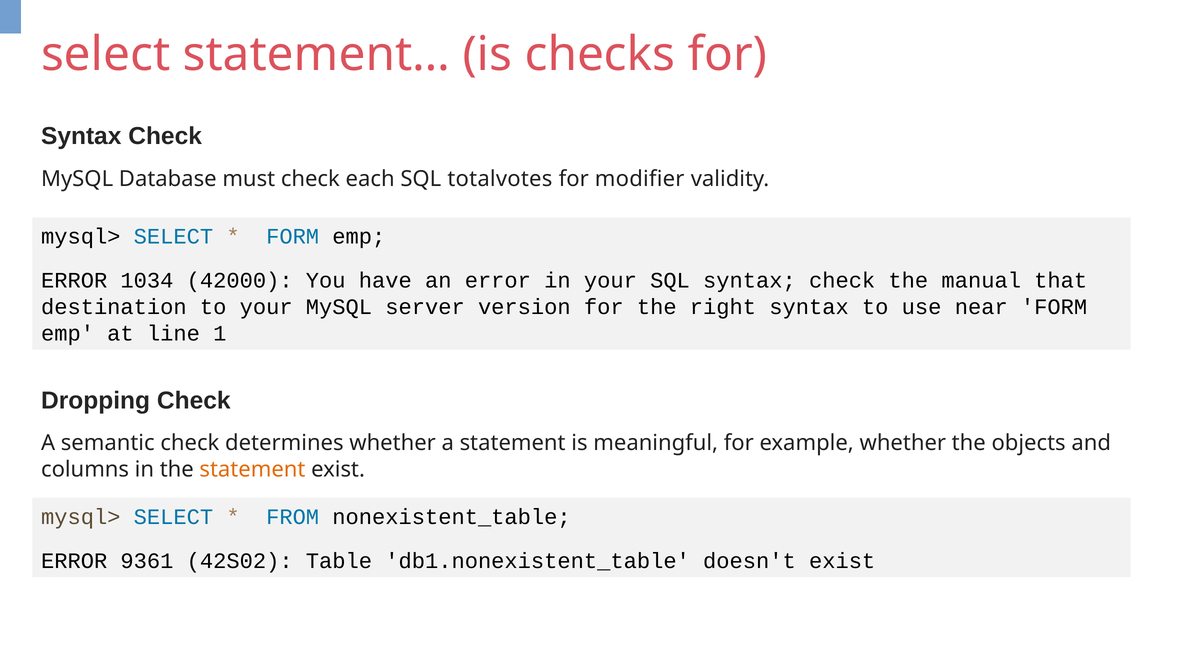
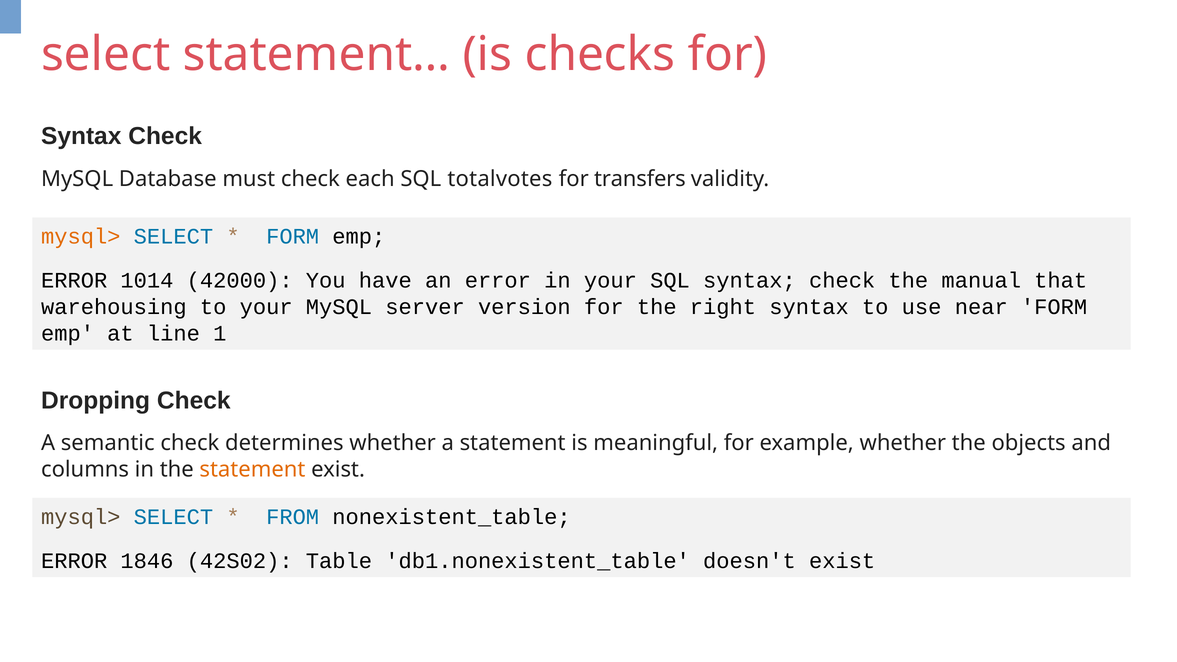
modifier: modifier -> transfers
mysql> at (81, 237) colour: black -> orange
1034: 1034 -> 1014
destination: destination -> warehousing
9361: 9361 -> 1846
